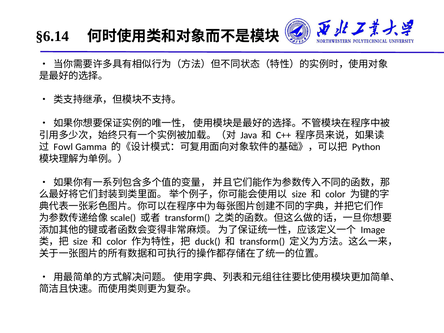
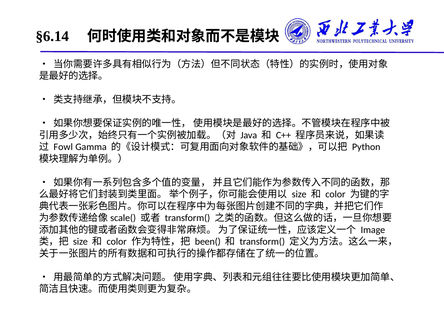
duck(: duck( -> been(
